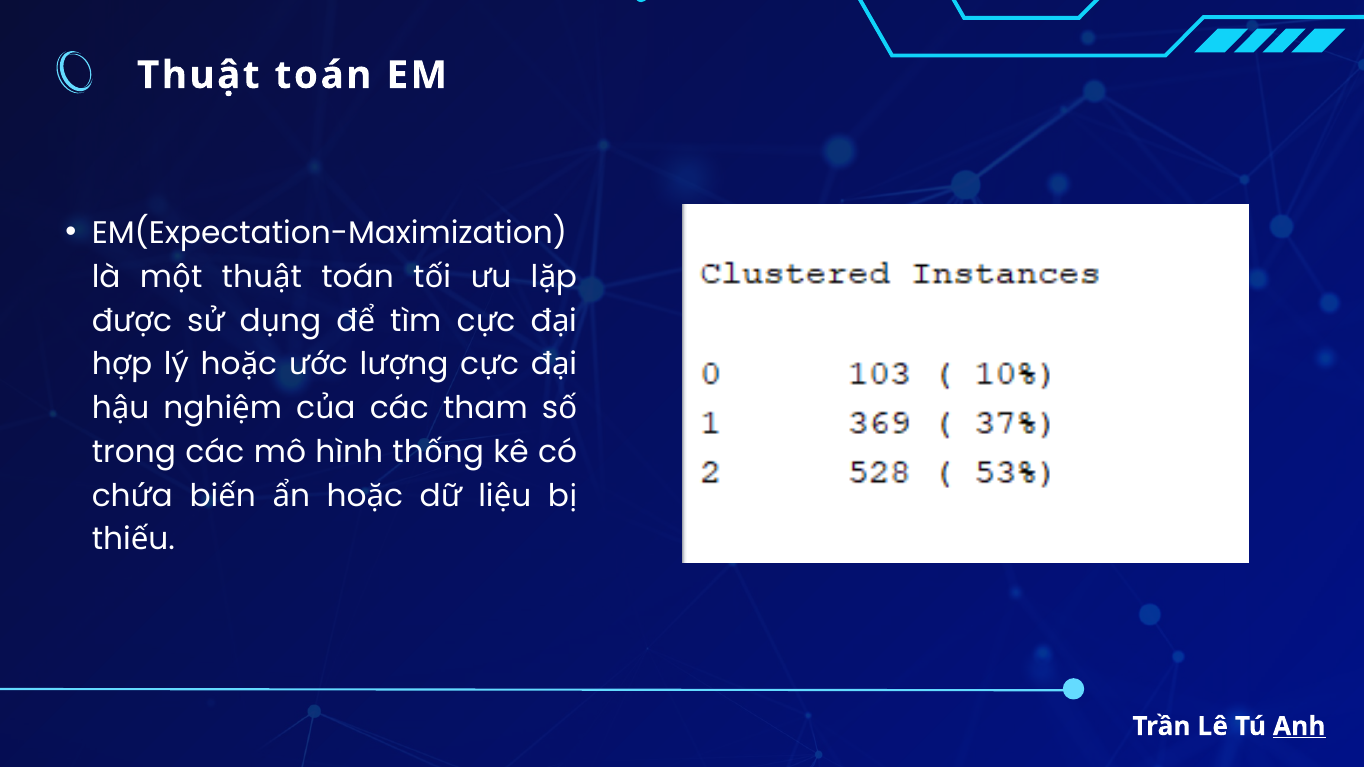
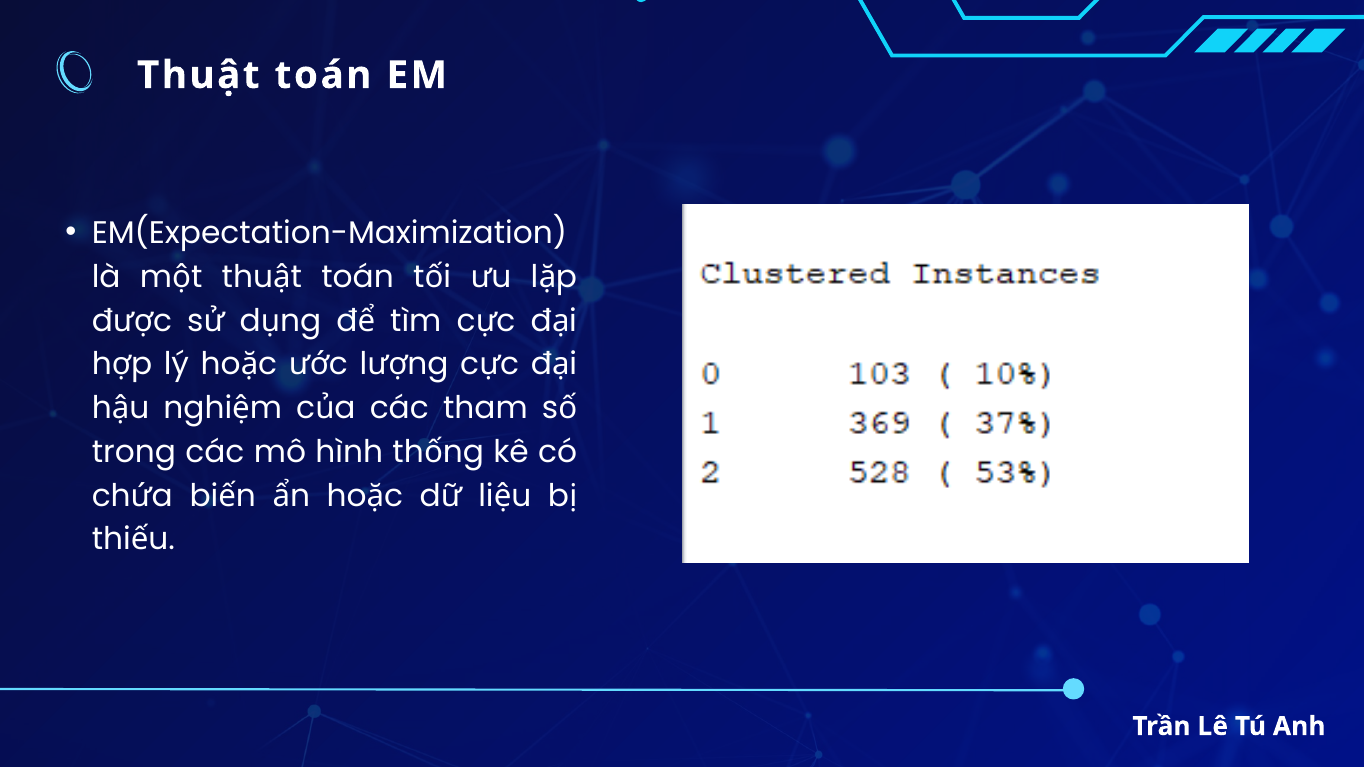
Anh underline: present -> none
